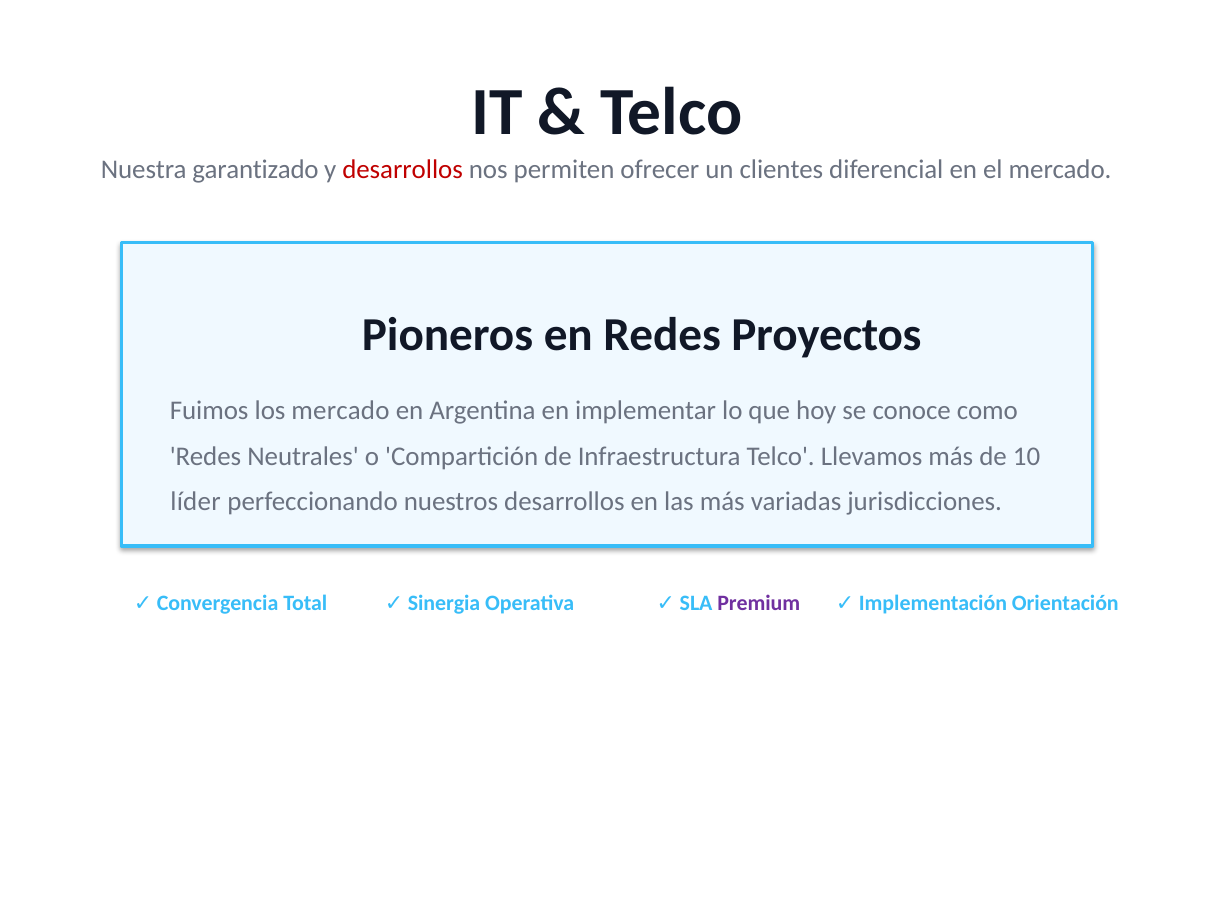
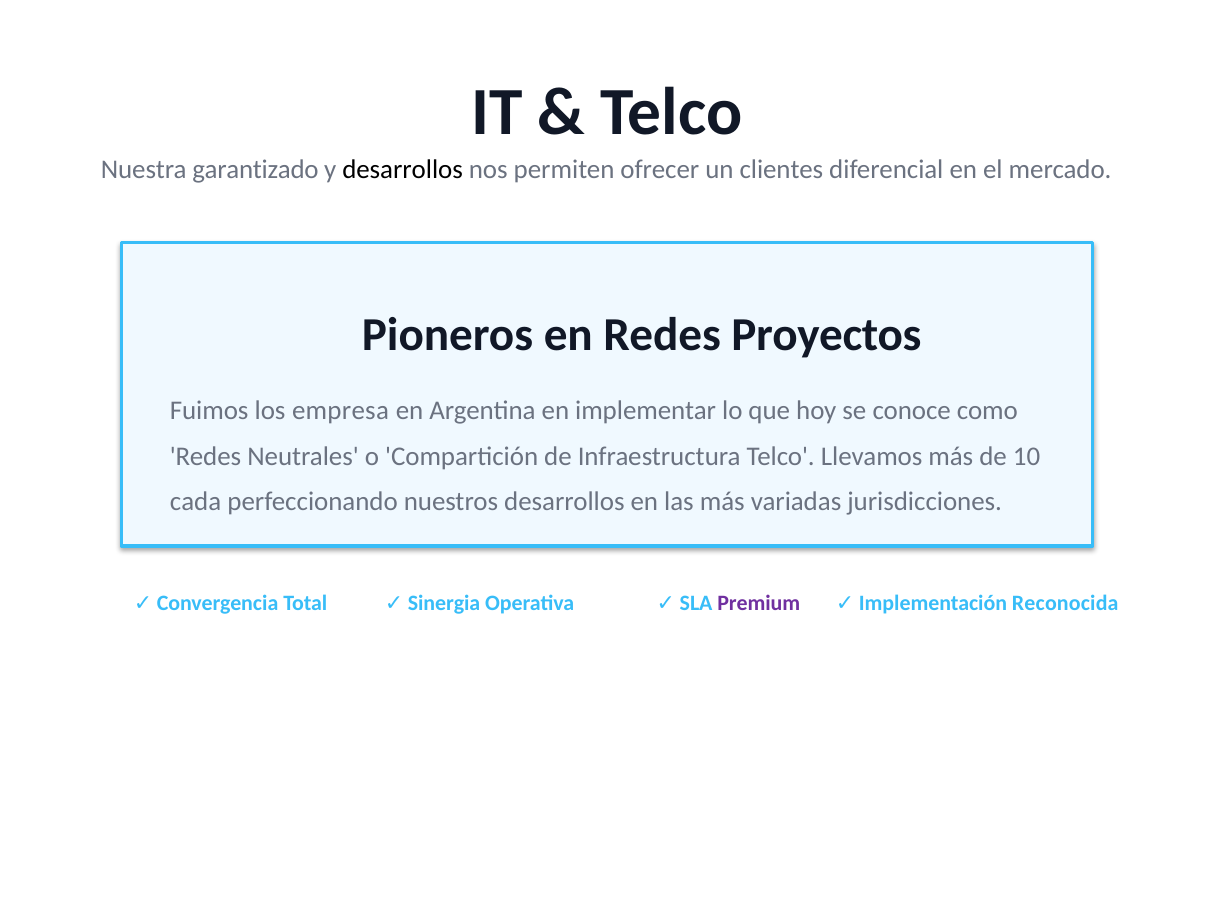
desarrollos at (403, 170) colour: red -> black
los mercado: mercado -> empresa
líder: líder -> cada
Orientación: Orientación -> Reconocida
